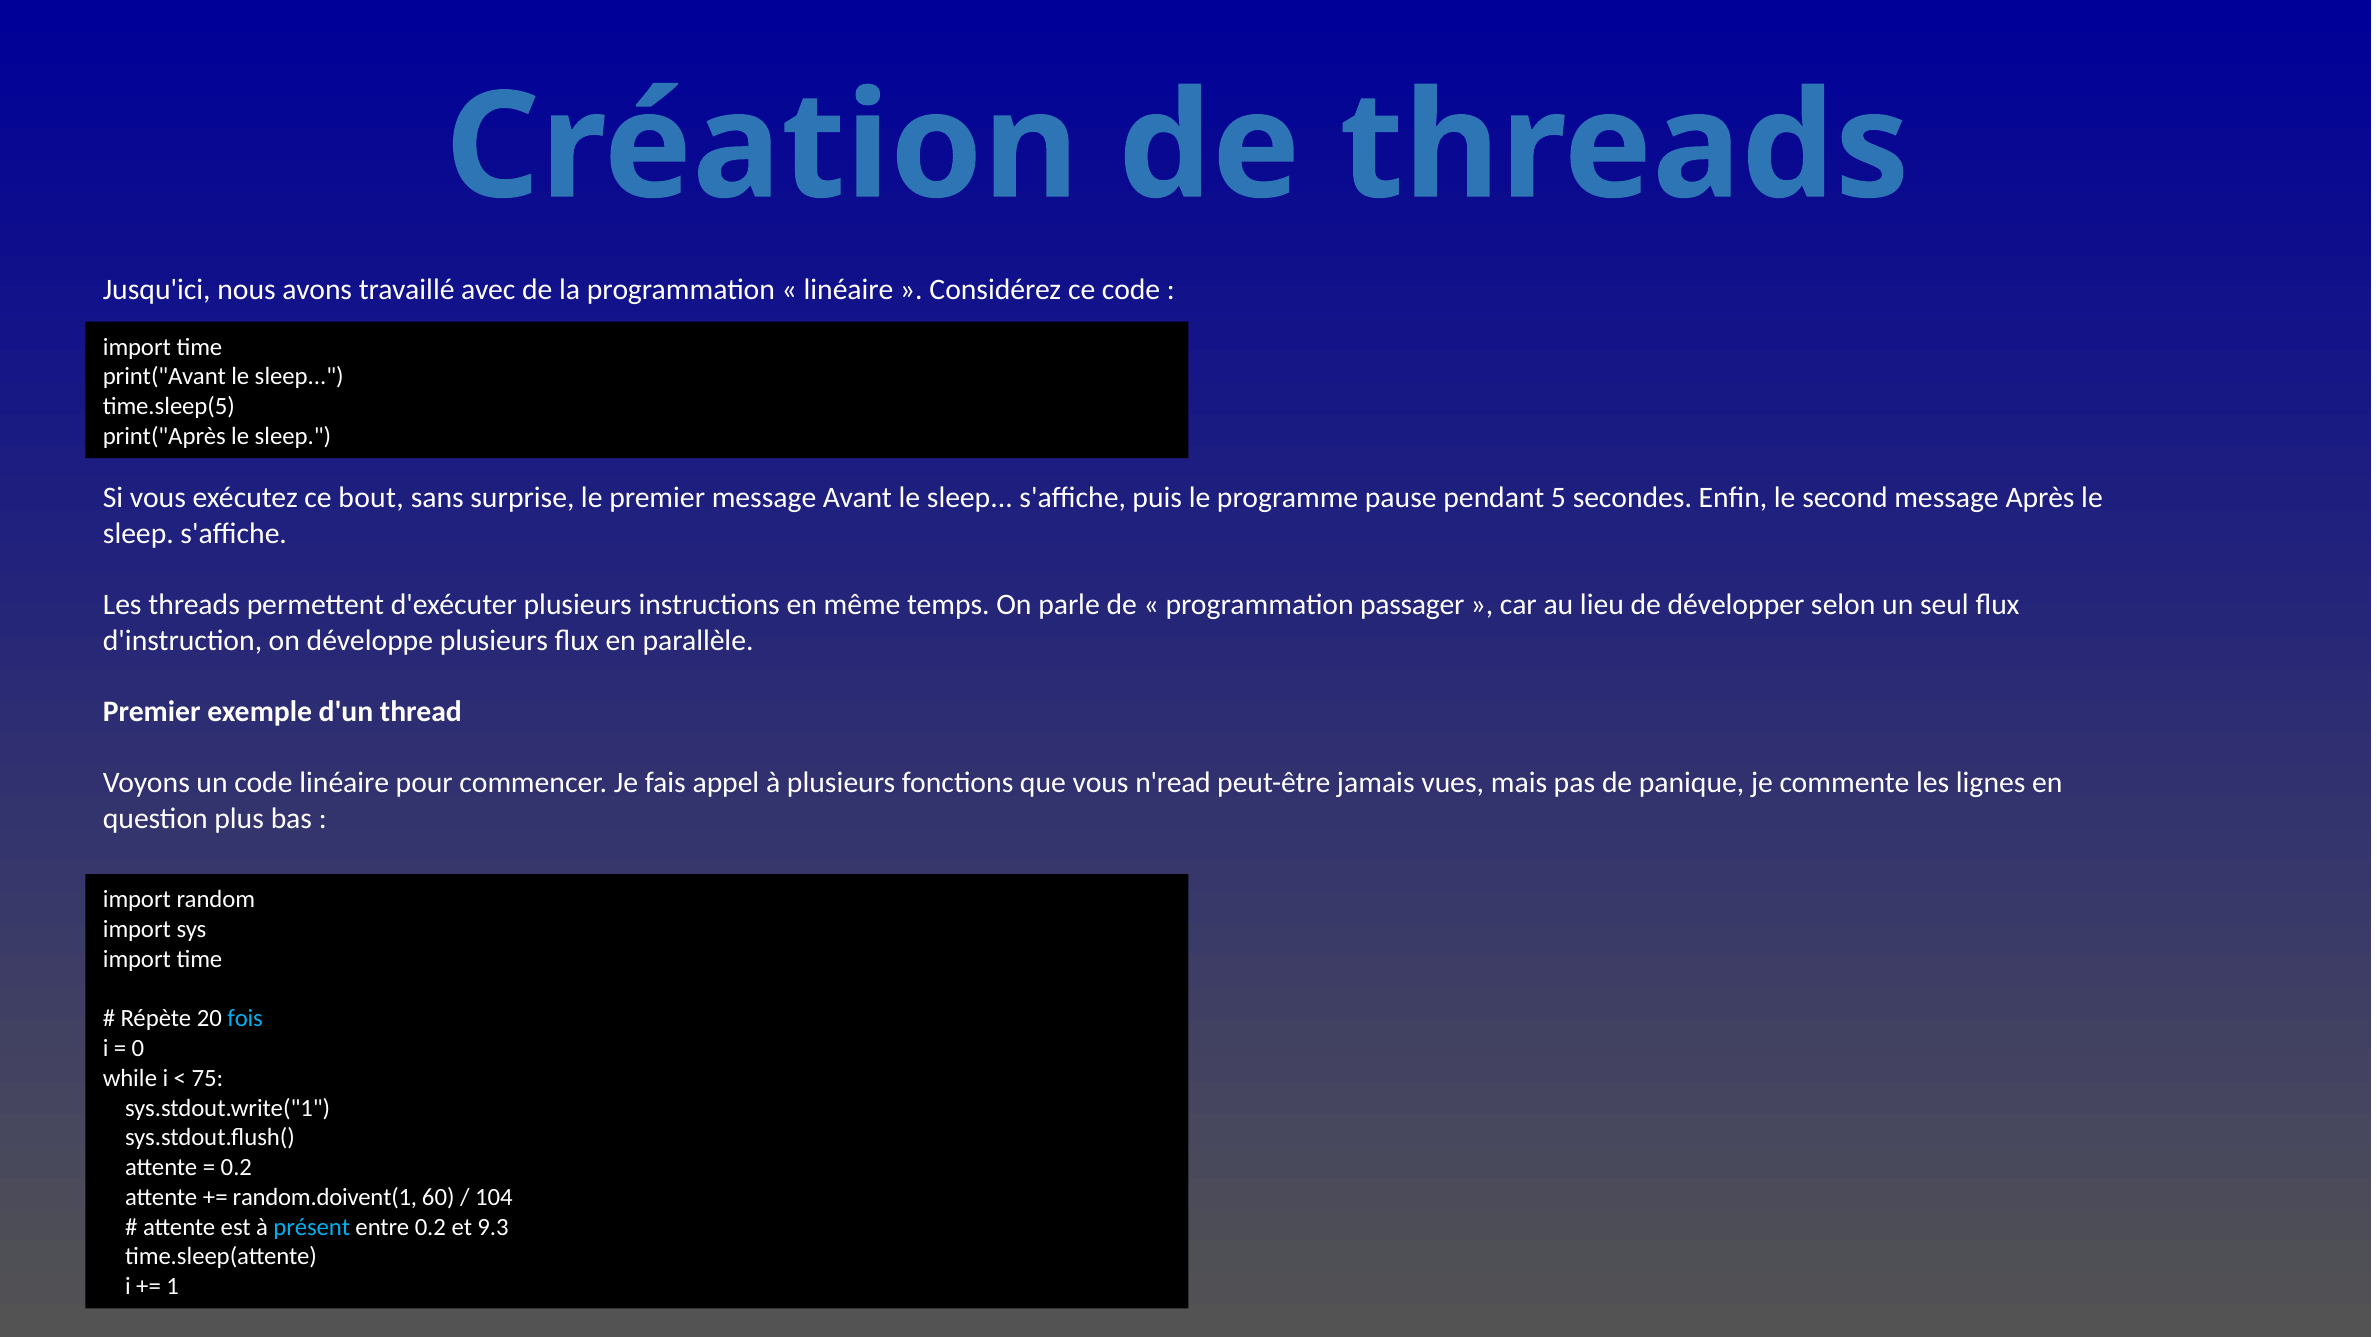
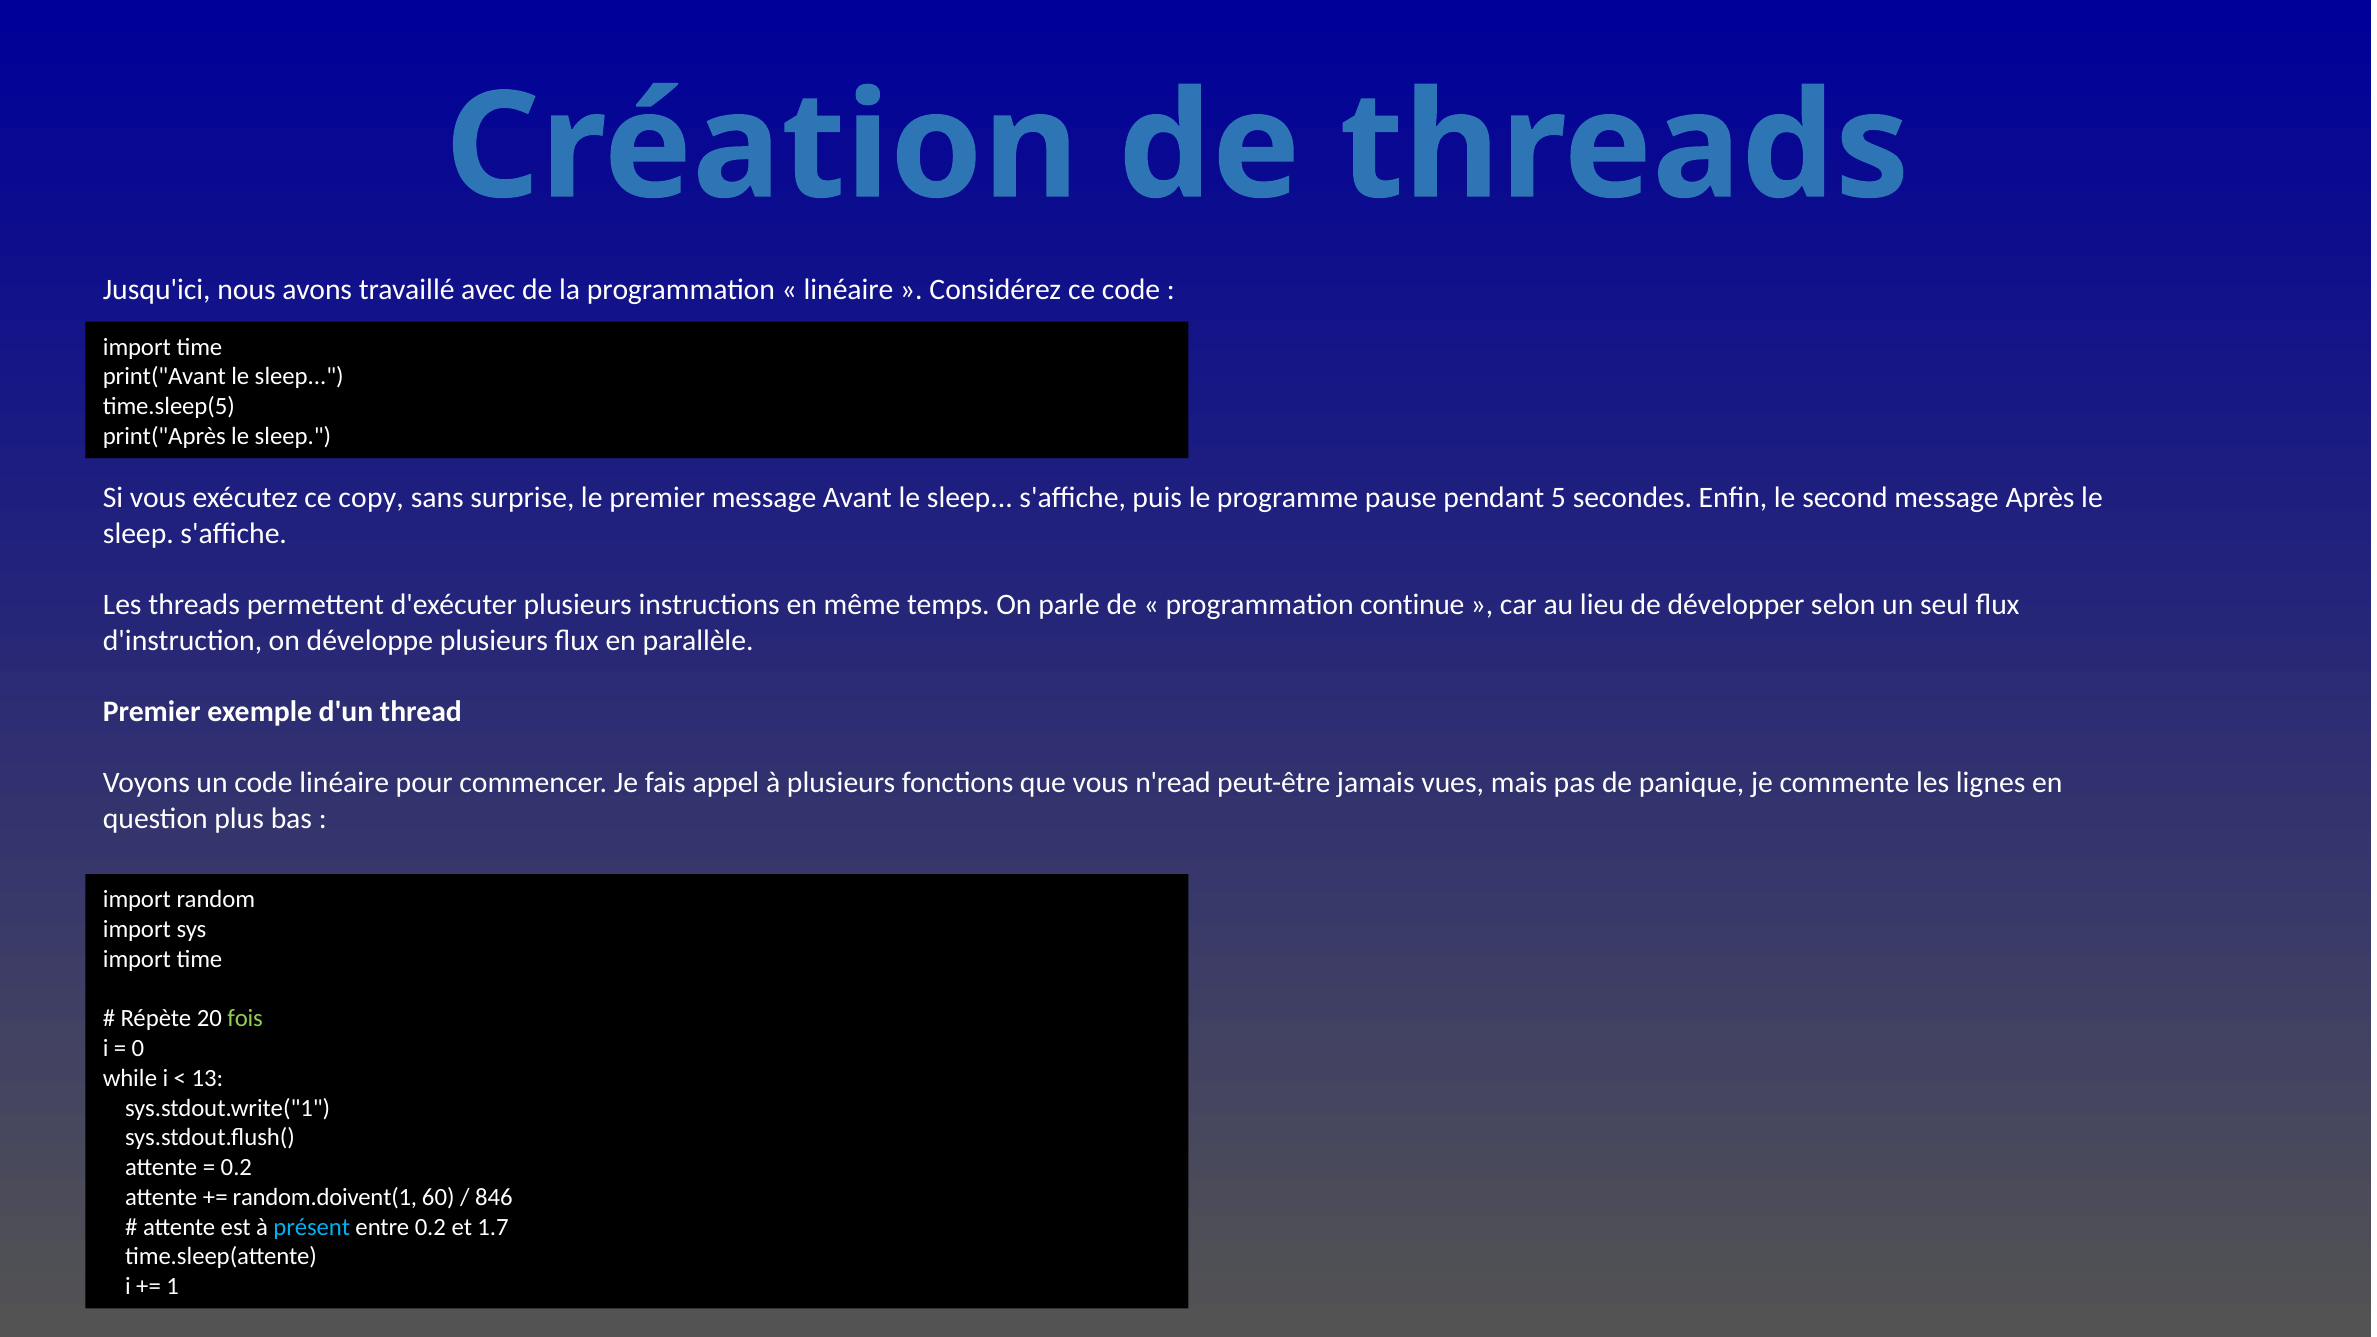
bout: bout -> copy
passager: passager -> continue
fois colour: light blue -> light green
75: 75 -> 13
104: 104 -> 846
9.3: 9.3 -> 1.7
